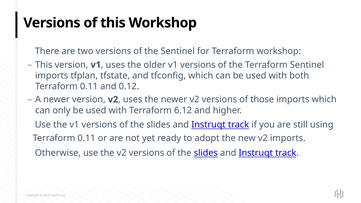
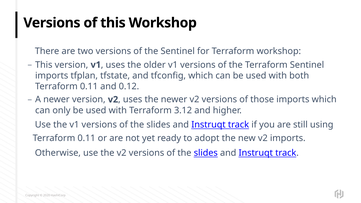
6.12: 6.12 -> 3.12
